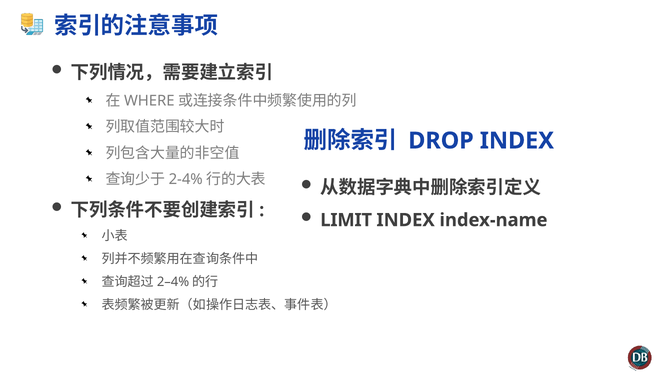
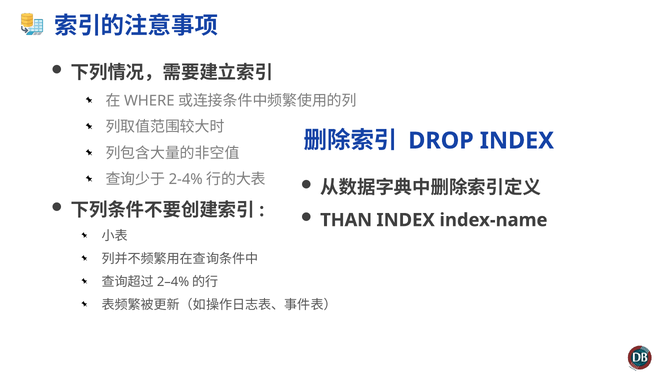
LIMIT: LIMIT -> THAN
